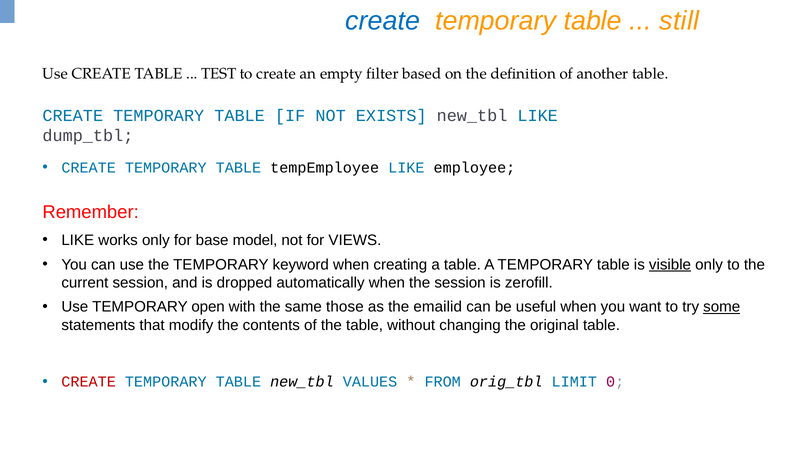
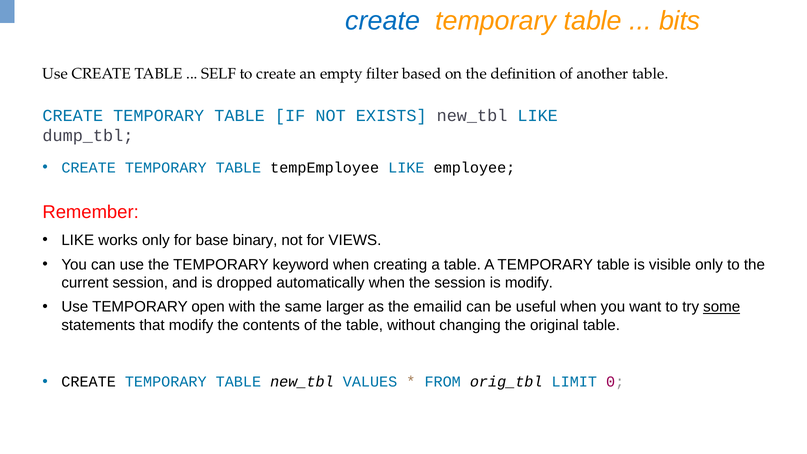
still: still -> bits
TEST: TEST -> SELF
model: model -> binary
visible underline: present -> none
is zerofill: zerofill -> modify
those: those -> larger
CREATE at (89, 382) colour: red -> black
